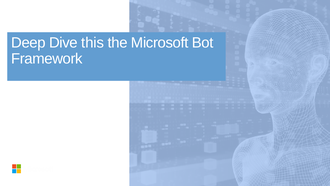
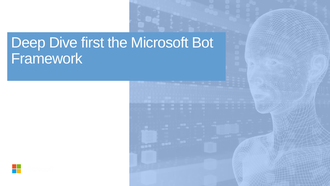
this: this -> first
